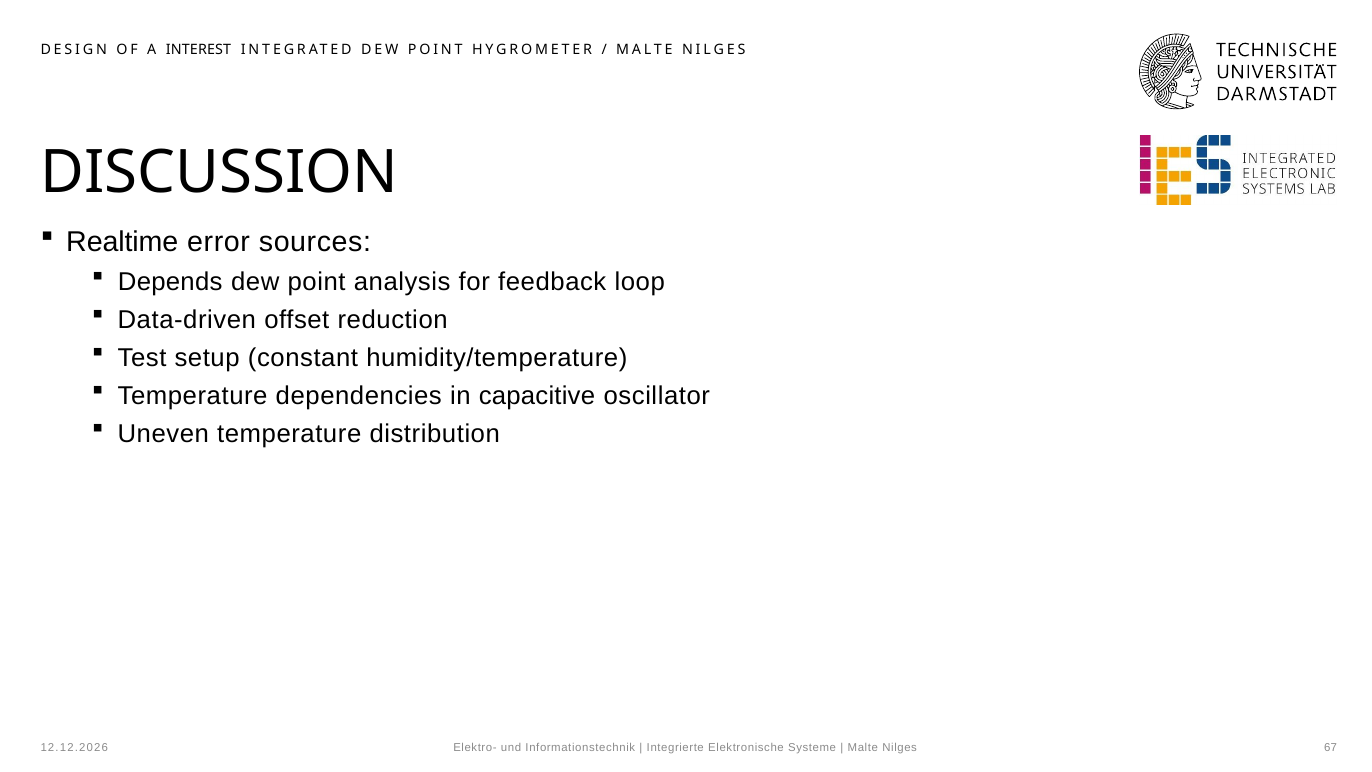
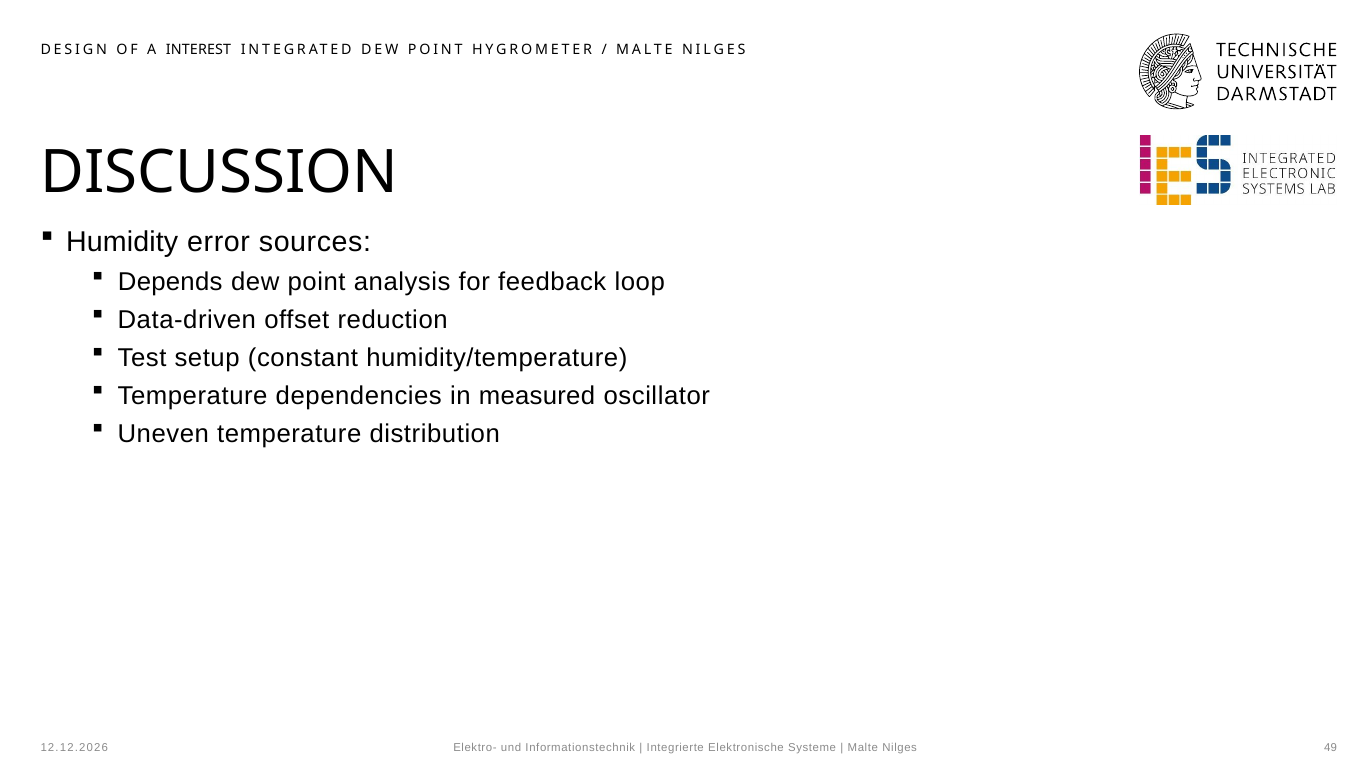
Realtime: Realtime -> Humidity
capacitive: capacitive -> measured
67: 67 -> 49
